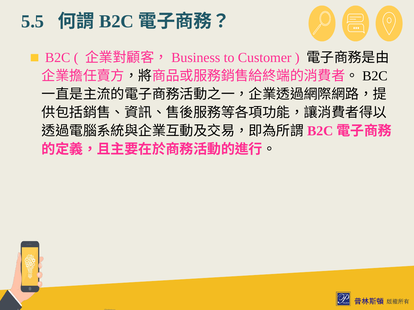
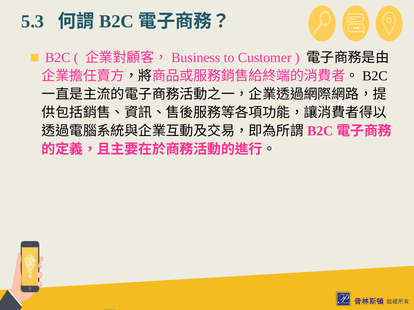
5.5: 5.5 -> 5.3
